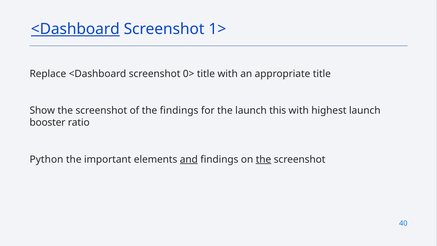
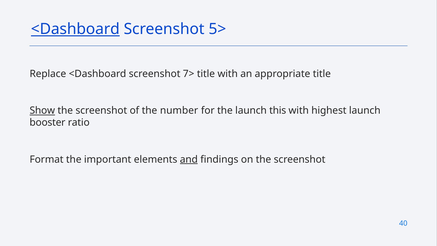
1>: 1> -> 5>
0>: 0> -> 7>
Show underline: none -> present
the findings: findings -> number
Python: Python -> Format
the at (263, 159) underline: present -> none
